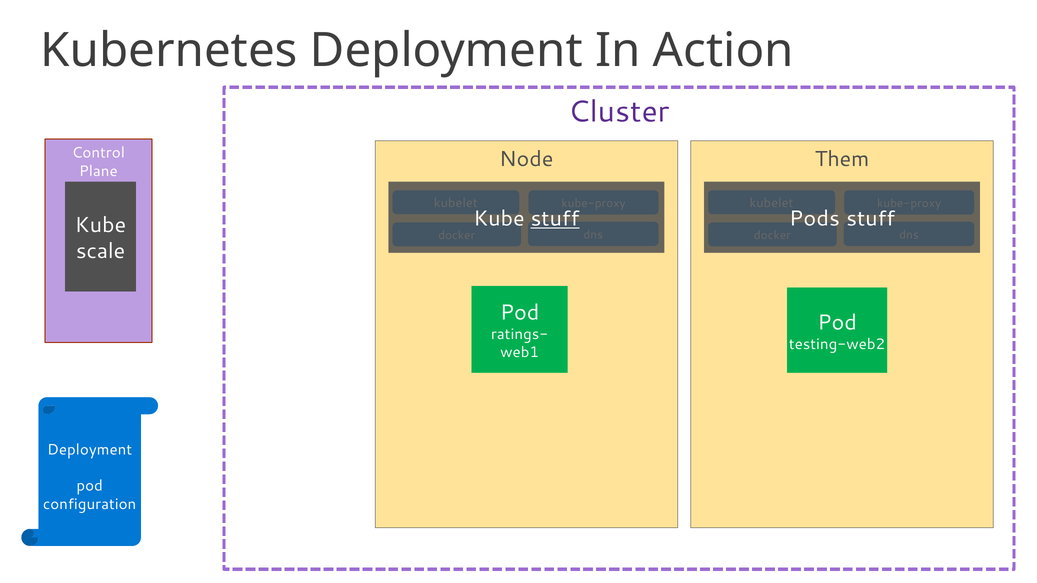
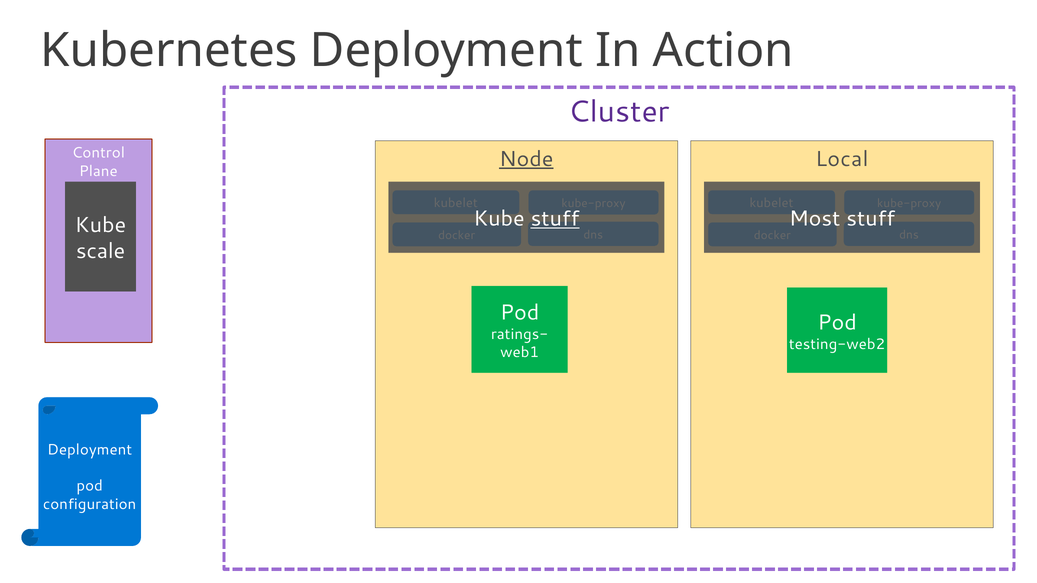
Node underline: none -> present
Them: Them -> Local
Pods: Pods -> Most
